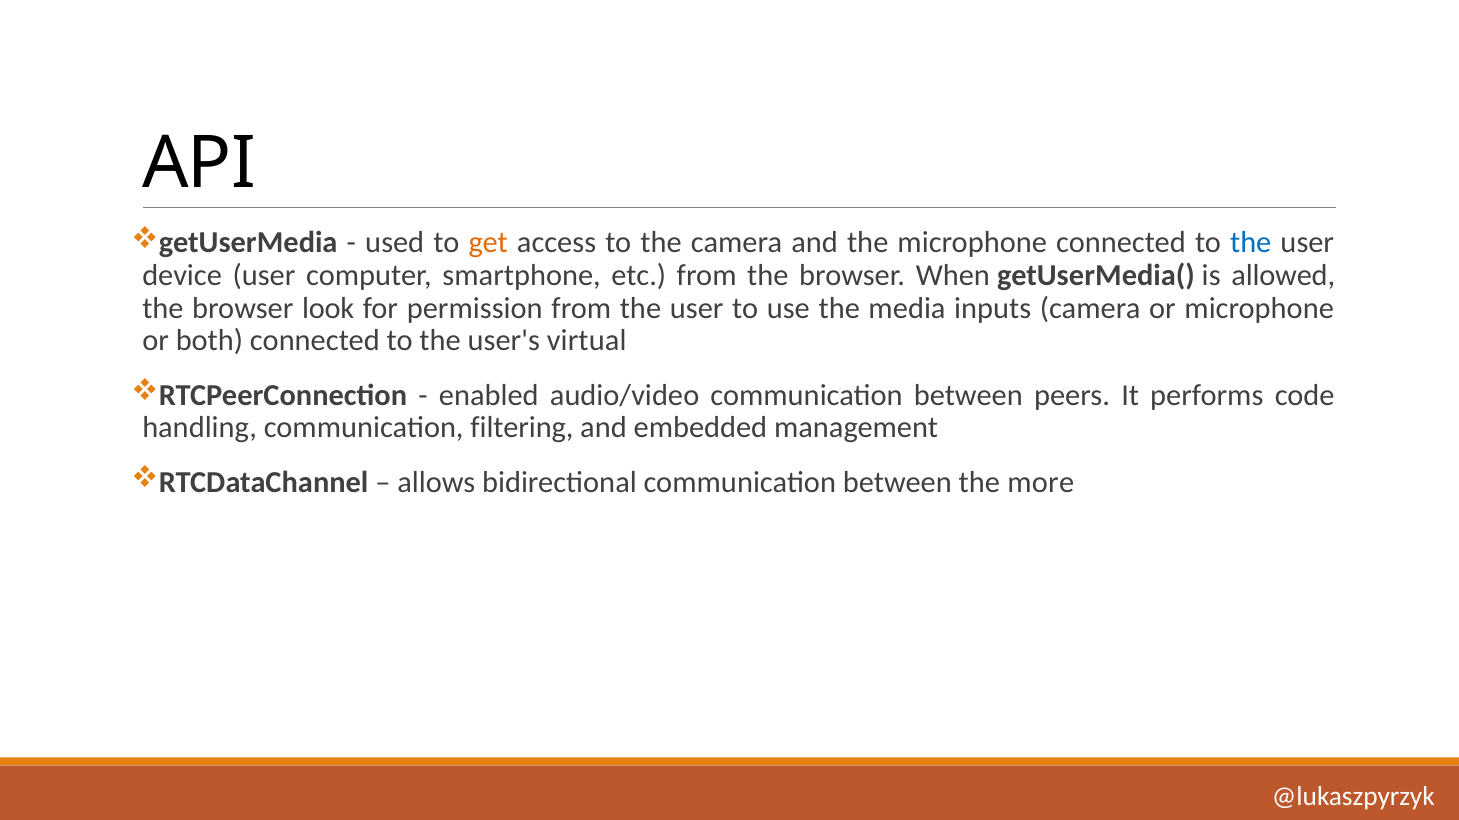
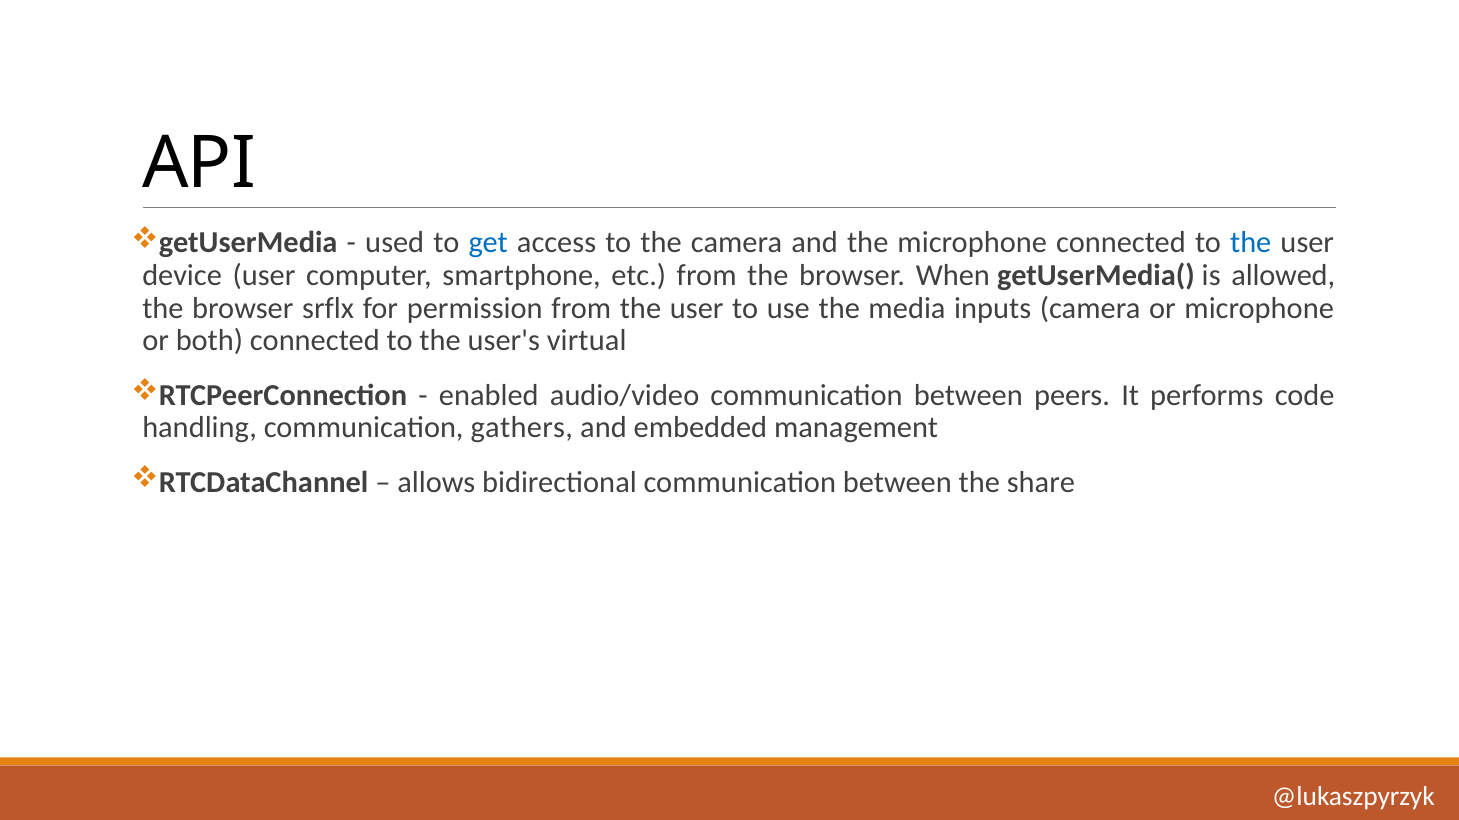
get colour: orange -> blue
look: look -> srflx
filtering: filtering -> gathers
more: more -> share
